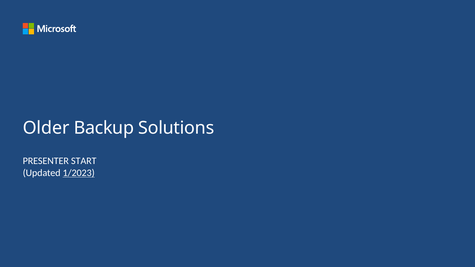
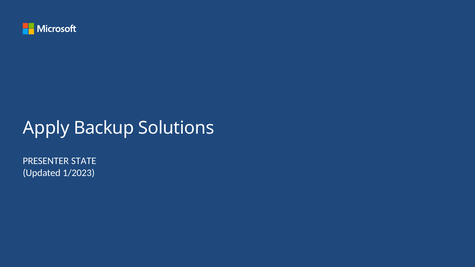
Older: Older -> Apply
START: START -> STATE
1/2023 underline: present -> none
